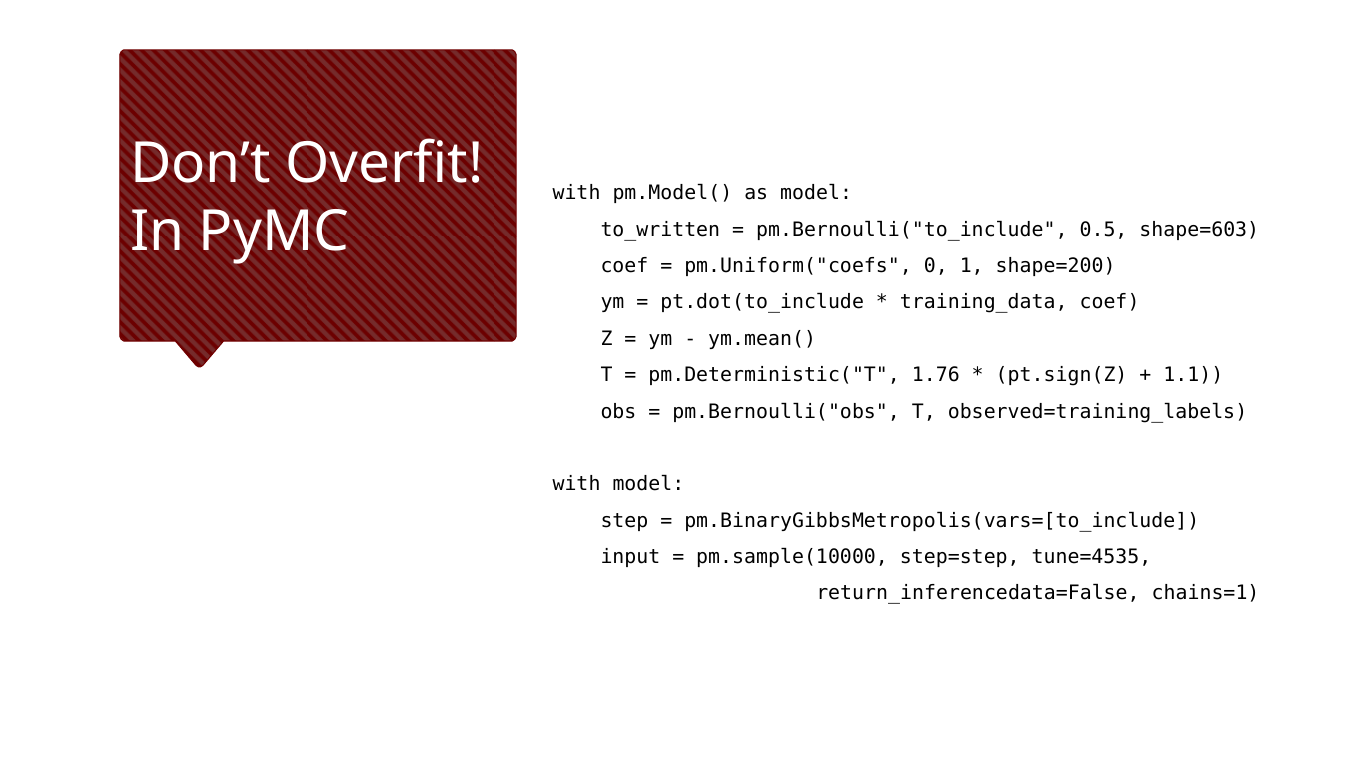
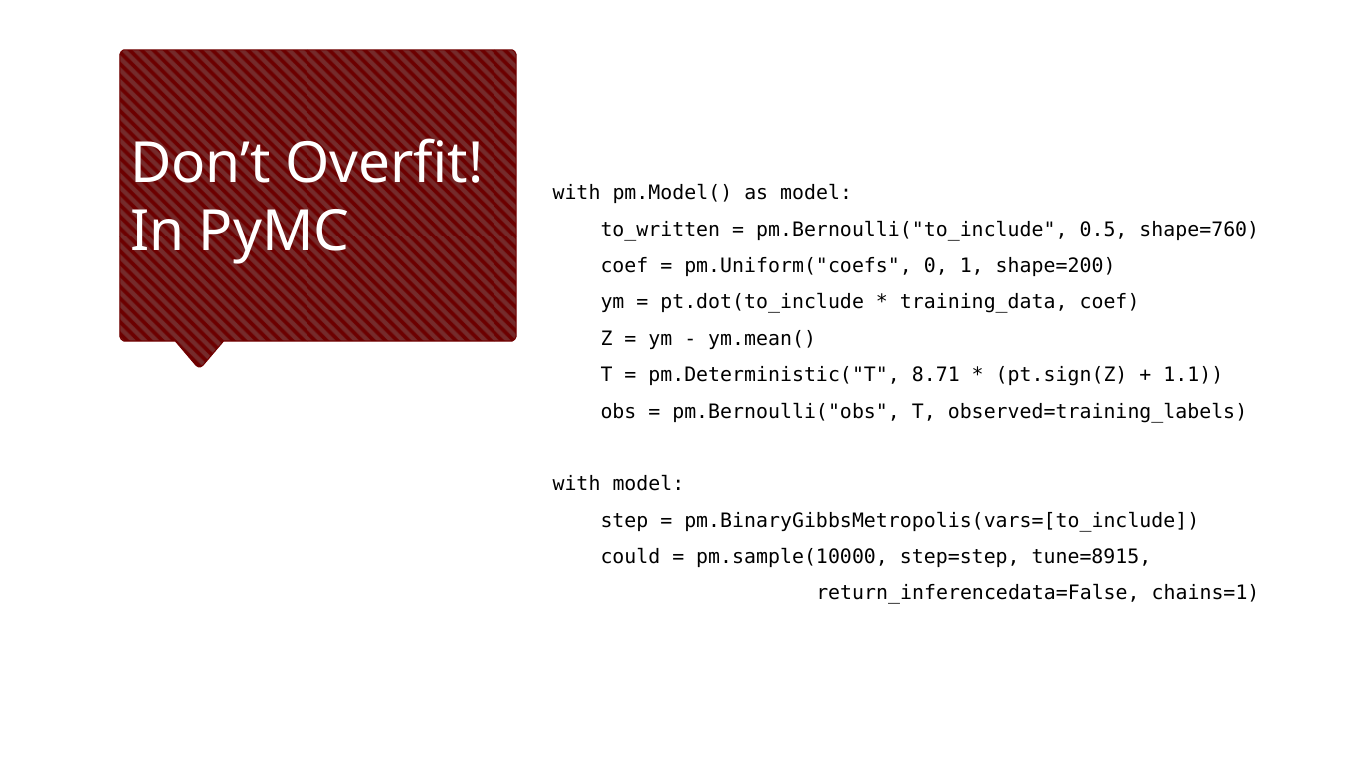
shape=603: shape=603 -> shape=760
1.76: 1.76 -> 8.71
input: input -> could
tune=4535: tune=4535 -> tune=8915
